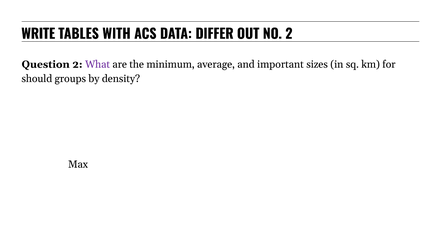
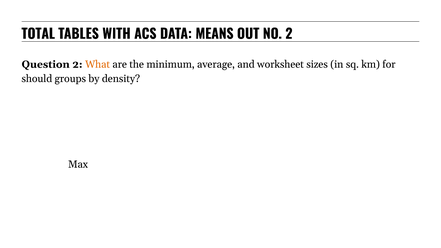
WRITE: WRITE -> TOTAL
DIFFER: DIFFER -> MEANS
What colour: purple -> orange
important: important -> worksheet
